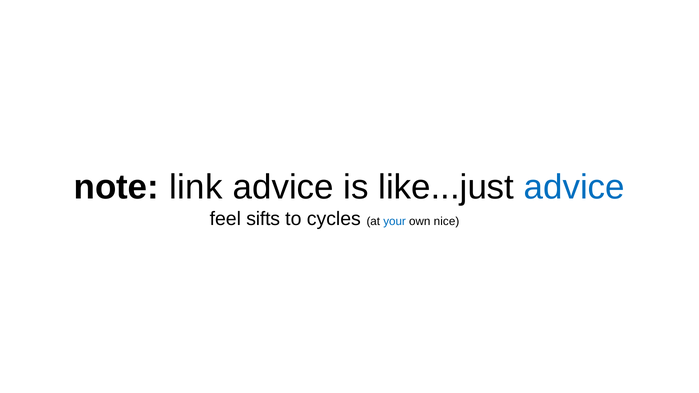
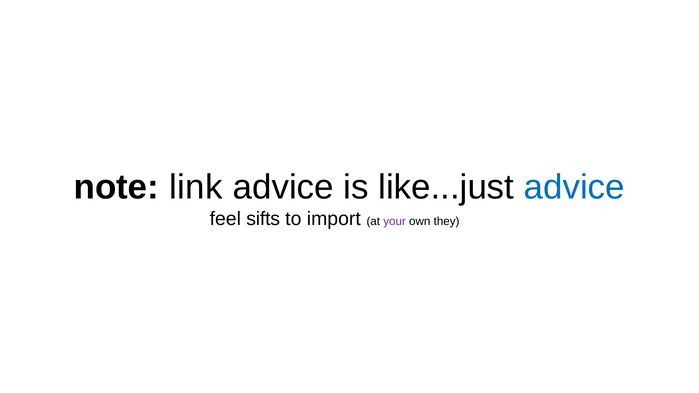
cycles: cycles -> import
your colour: blue -> purple
nice: nice -> they
